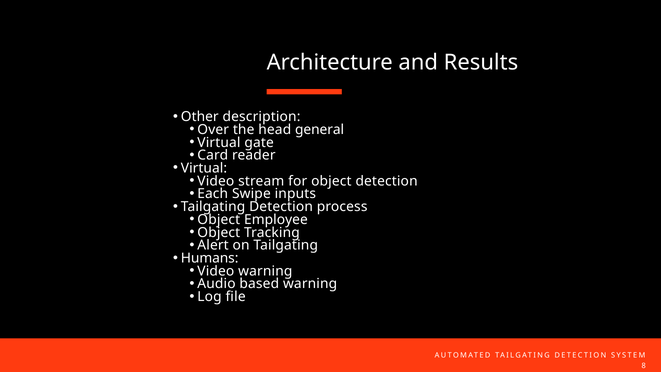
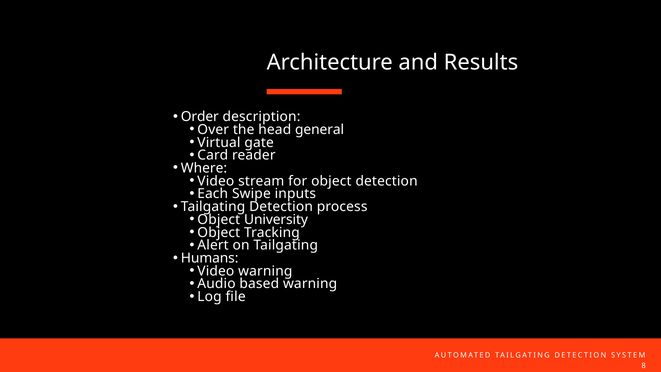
Other: Other -> Order
Virtual at (204, 168): Virtual -> Where
Employee: Employee -> University
